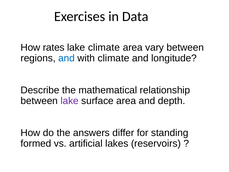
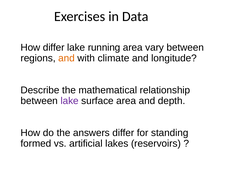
How rates: rates -> differ
lake climate: climate -> running
and at (67, 58) colour: blue -> orange
